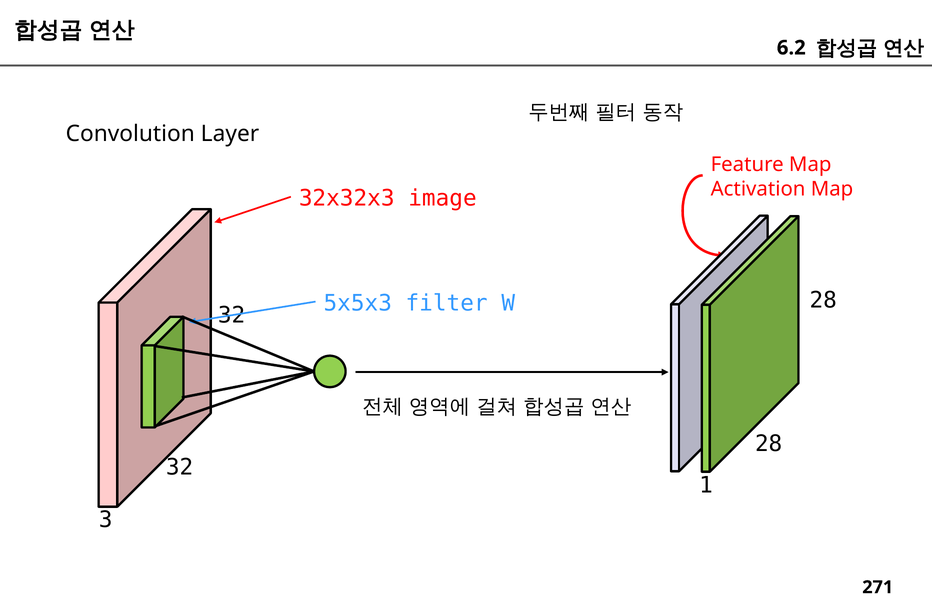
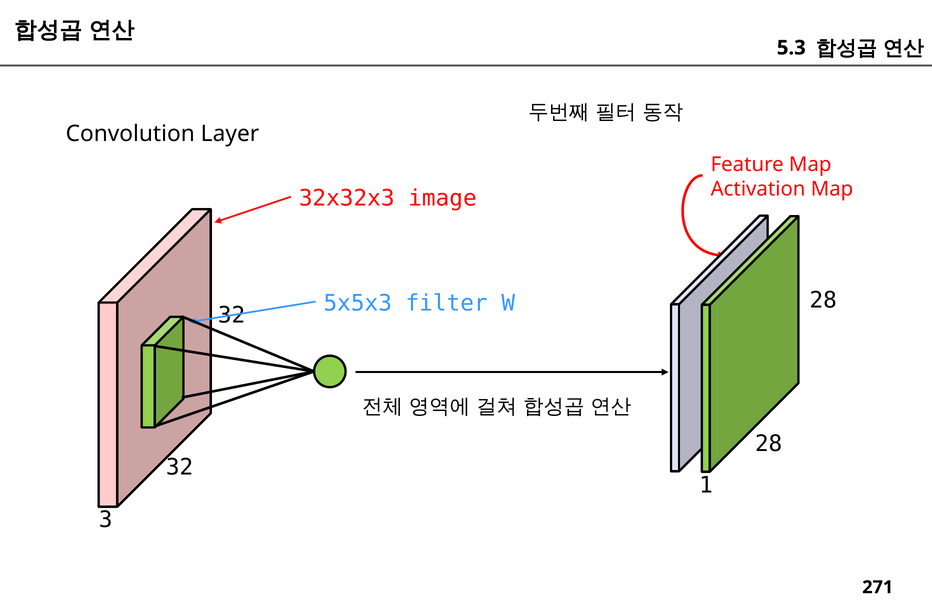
6.2: 6.2 -> 5.3
